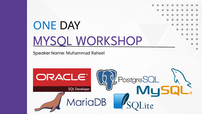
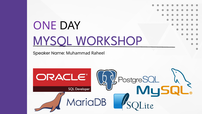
ONE colour: blue -> purple
